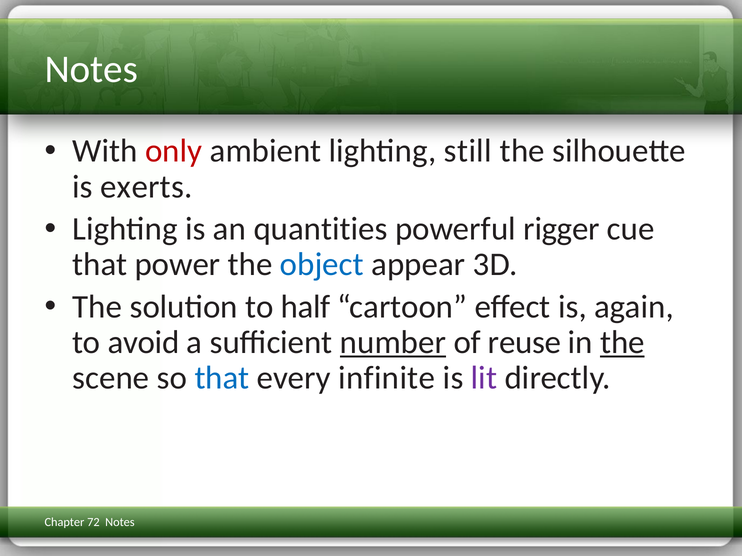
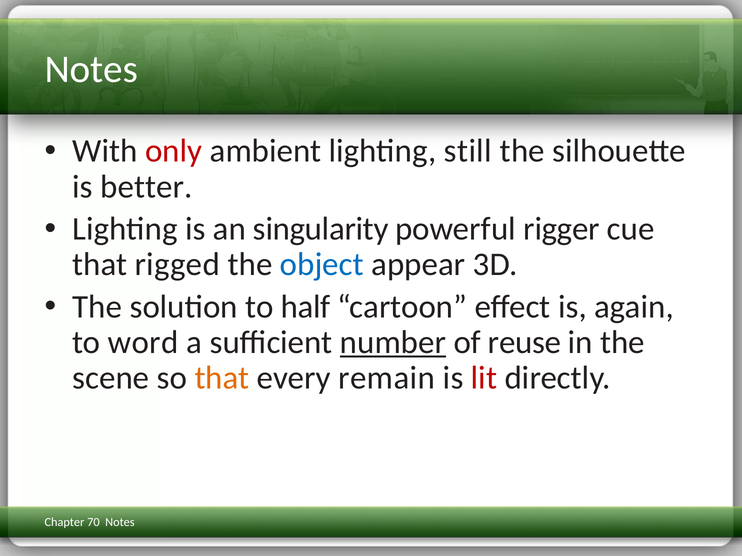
exerts: exerts -> better
quantities: quantities -> singularity
power: power -> rigged
avoid: avoid -> word
the at (622, 343) underline: present -> none
that at (222, 378) colour: blue -> orange
infinite: infinite -> remain
lit colour: purple -> red
72: 72 -> 70
